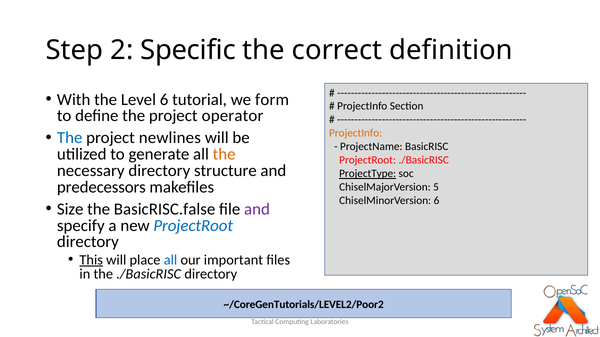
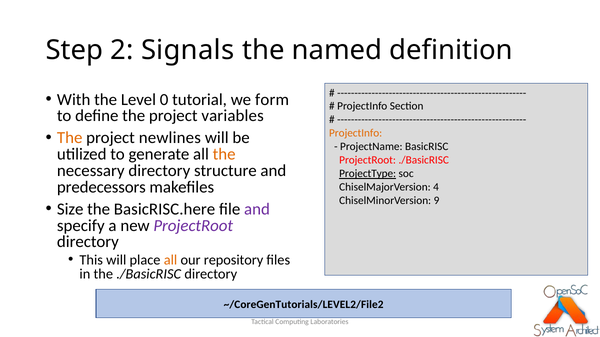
Specific: Specific -> Signals
correct: correct -> named
Level 6: 6 -> 0
operator: operator -> variables
The at (70, 138) colour: blue -> orange
5: 5 -> 4
ChiselMinorVersion 6: 6 -> 9
BasicRISC.false: BasicRISC.false -> BasicRISC.here
ProjectRoot at (193, 226) colour: blue -> purple
This underline: present -> none
all at (170, 260) colour: blue -> orange
important: important -> repository
~/CoreGenTutorials/LEVEL2/Poor2: ~/CoreGenTutorials/LEVEL2/Poor2 -> ~/CoreGenTutorials/LEVEL2/File2
